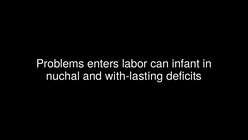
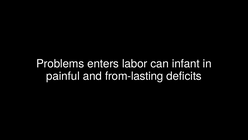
nuchal: nuchal -> painful
with-lasting: with-lasting -> from-lasting
